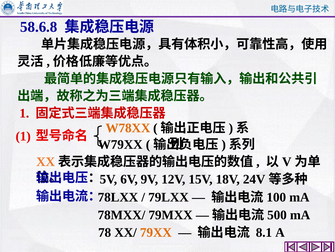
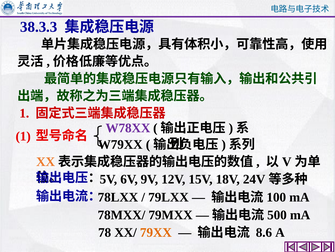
58.6.8: 58.6.8 -> 38.3.3
W78XX colour: orange -> purple
8.1: 8.1 -> 8.6
